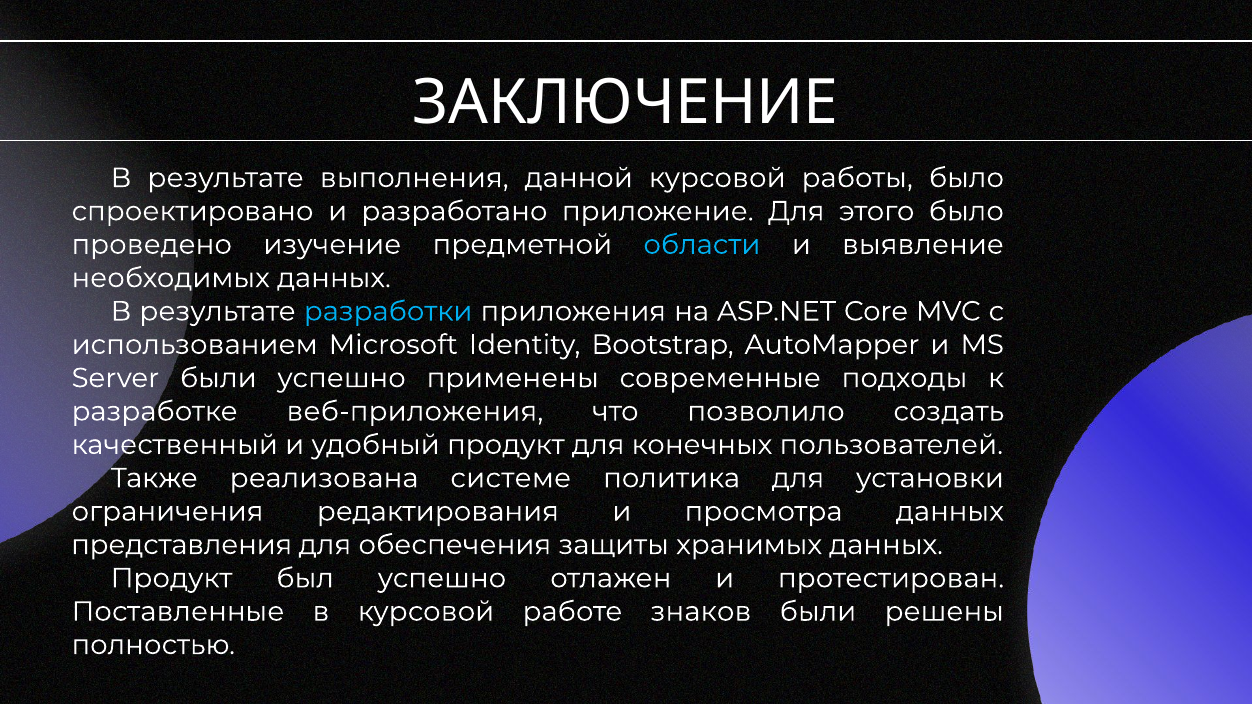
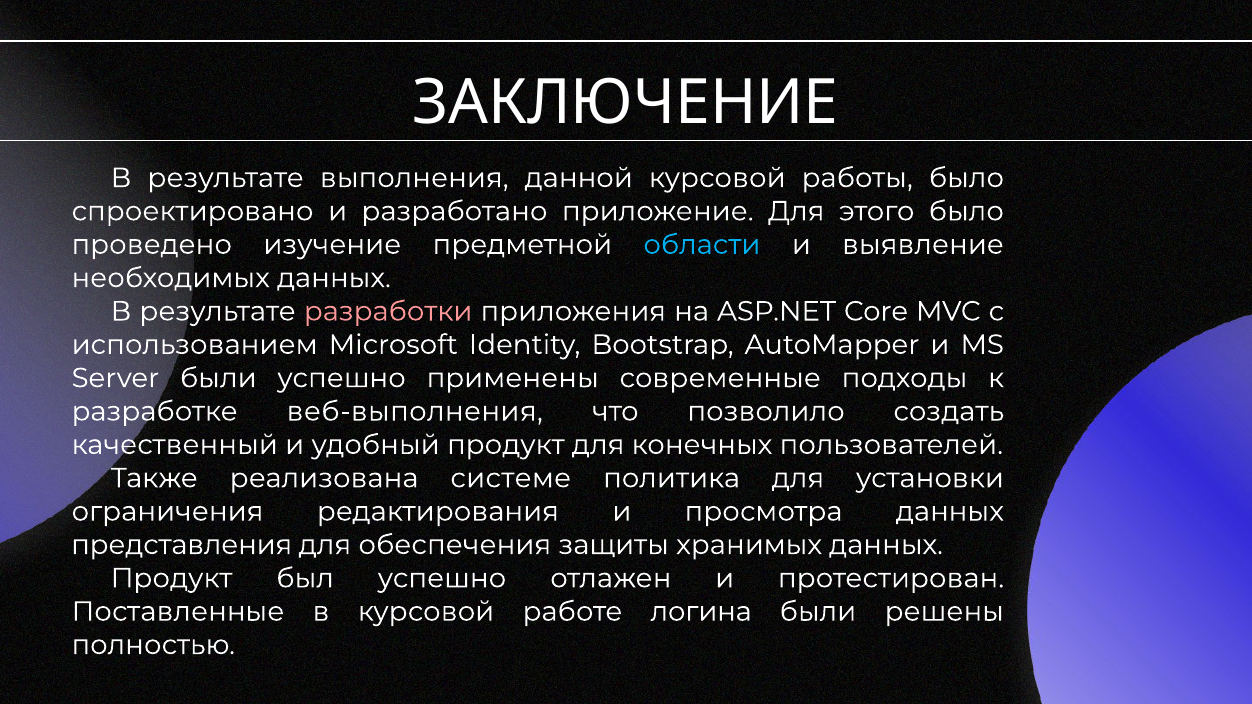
разработки colour: light blue -> pink
веб-приложения: веб-приложения -> веб-выполнения
знаков: знаков -> логина
